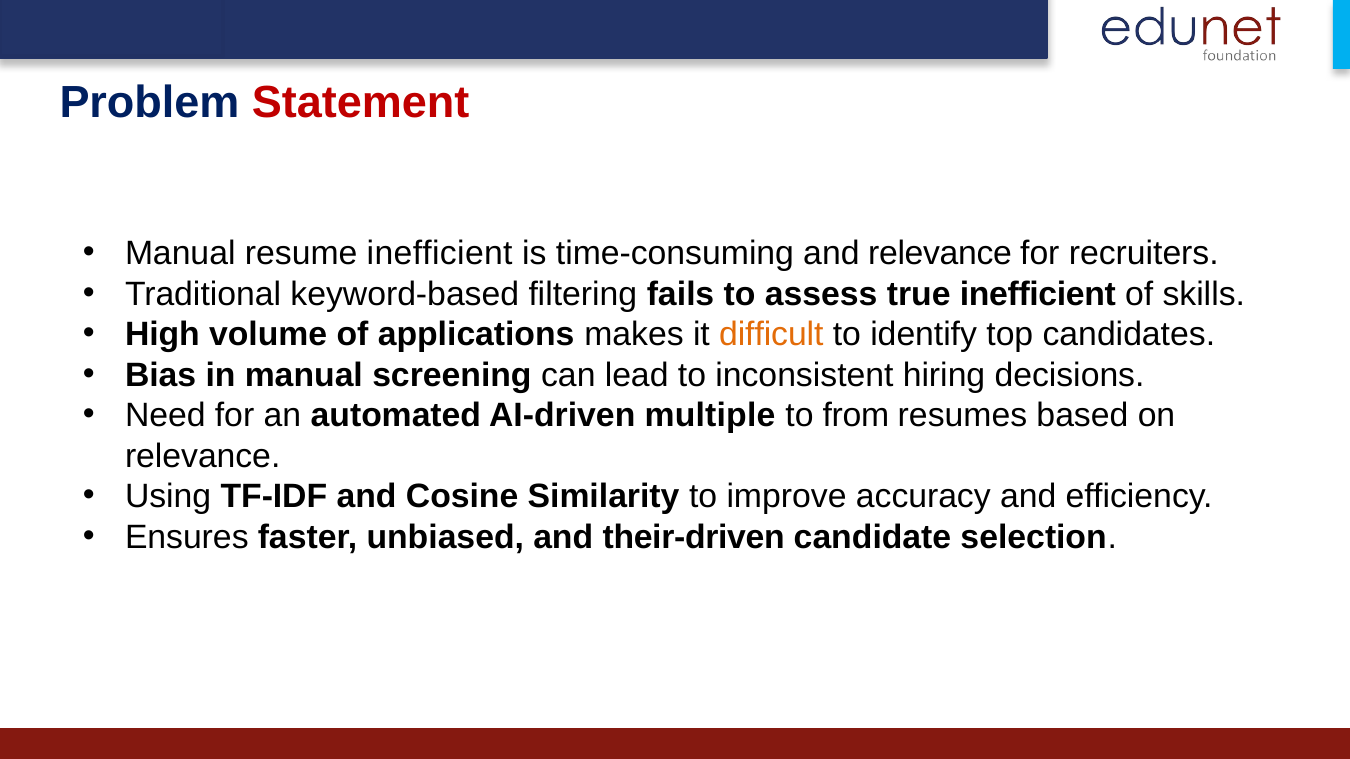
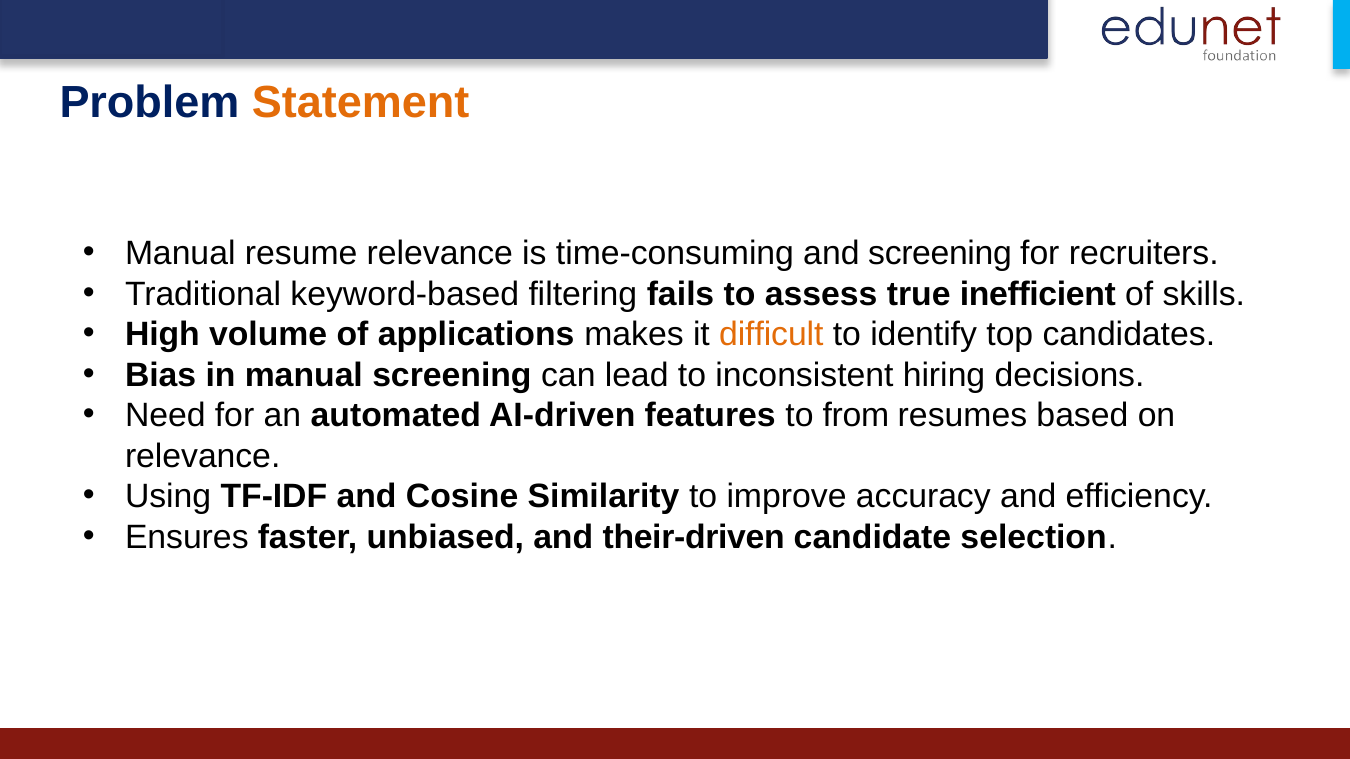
Statement colour: red -> orange
resume inefficient: inefficient -> relevance
and relevance: relevance -> screening
multiple: multiple -> features
